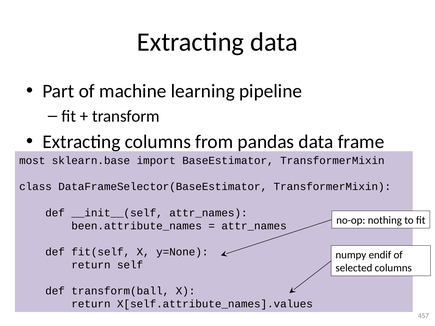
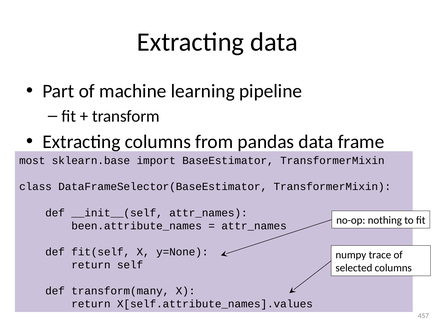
endif: endif -> trace
transform(ball: transform(ball -> transform(many
